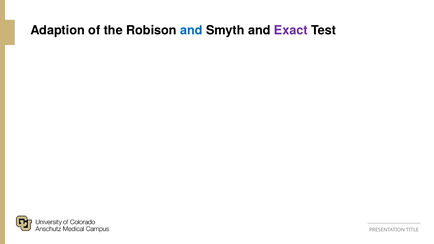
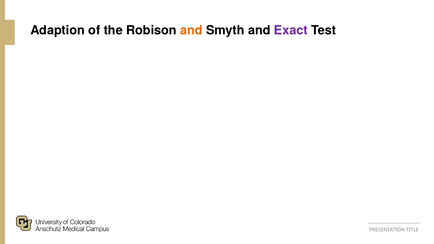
and at (191, 30) colour: blue -> orange
